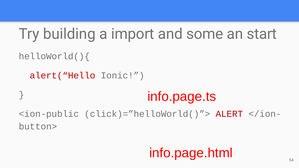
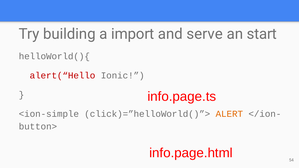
some: some -> serve
<ion-public: <ion-public -> <ion-simple
ALERT colour: red -> orange
